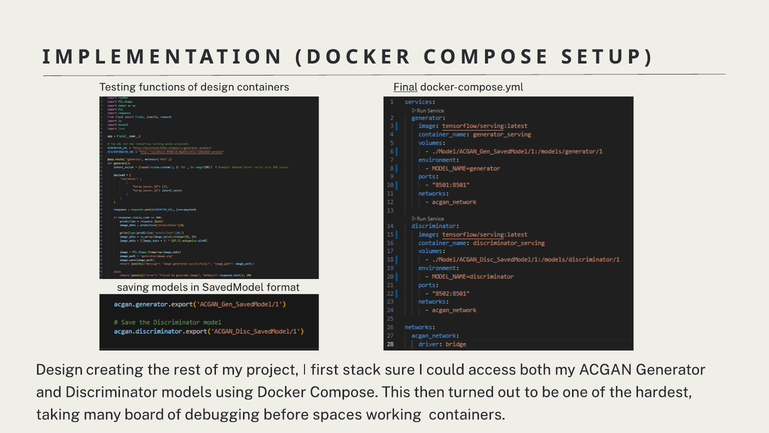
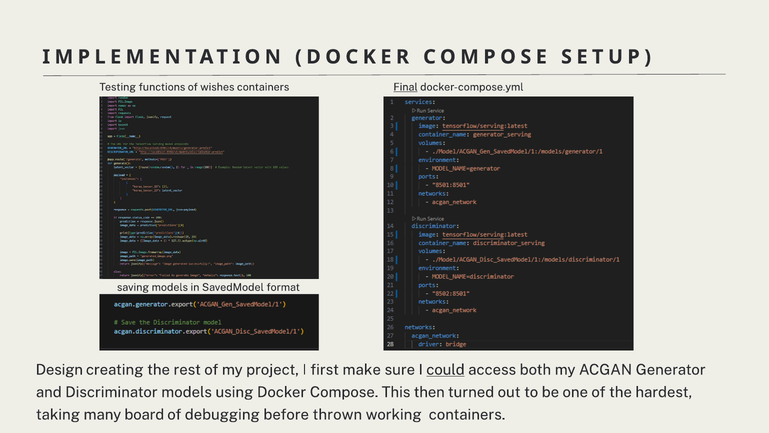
of design: design -> wishes
stack: stack -> make
could underline: none -> present
spaces: spaces -> thrown
